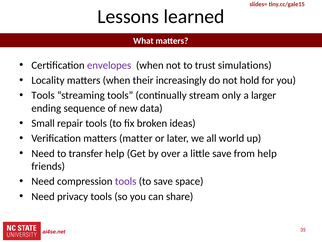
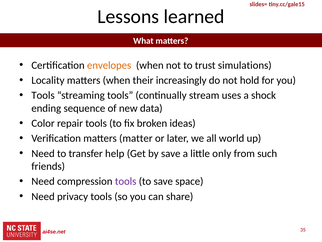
envelopes colour: purple -> orange
only: only -> uses
larger: larger -> shock
Small: Small -> Color
by over: over -> save
little save: save -> only
from help: help -> such
